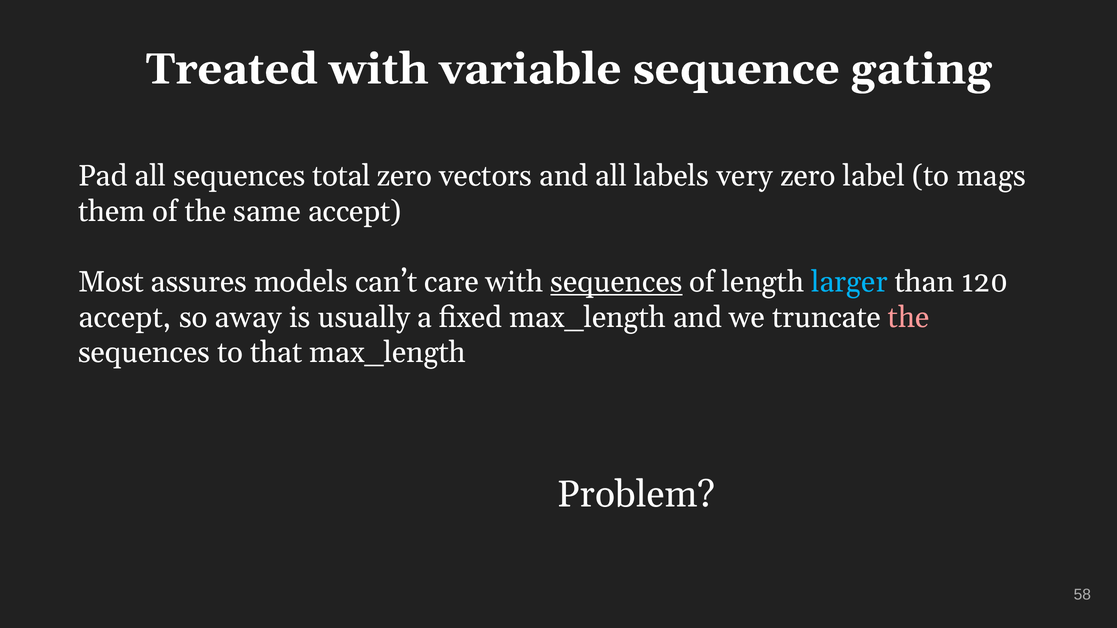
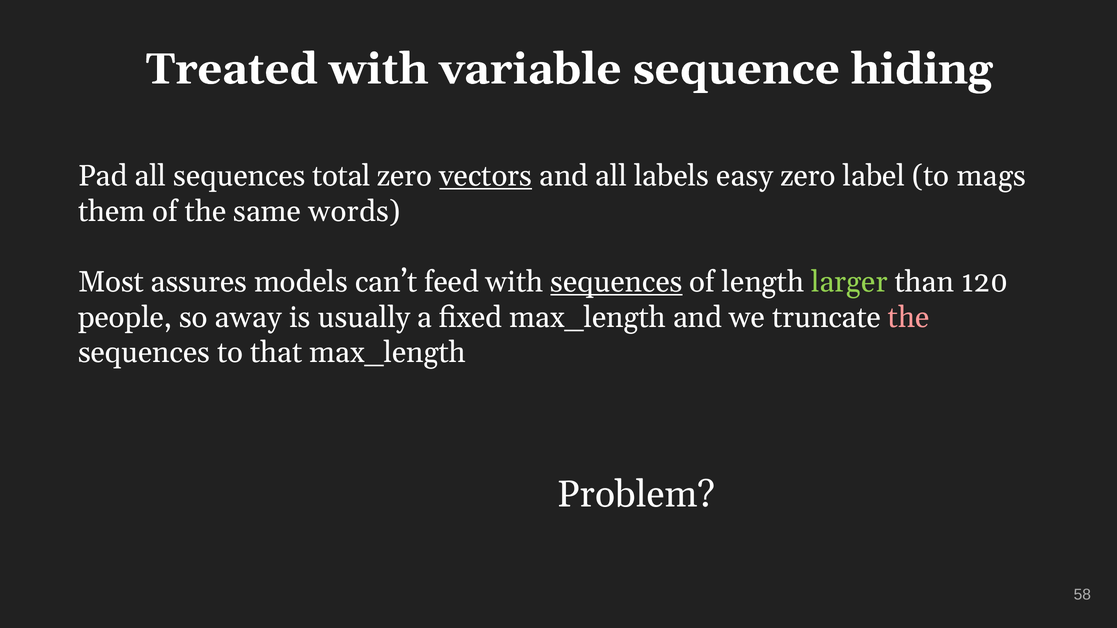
gating: gating -> hiding
vectors underline: none -> present
very: very -> easy
same accept: accept -> words
care: care -> feed
larger colour: light blue -> light green
accept at (125, 318): accept -> people
